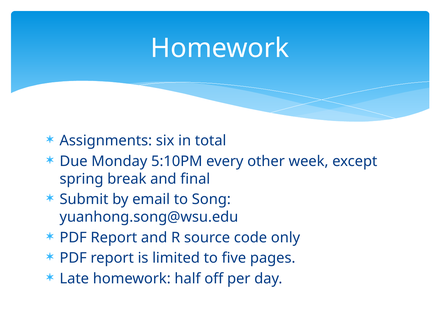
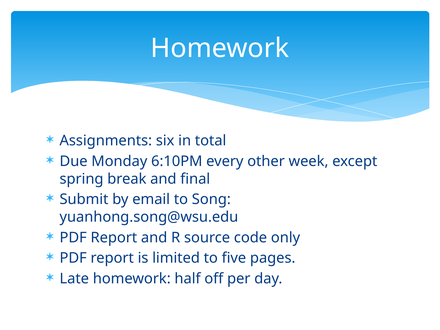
5:10PM: 5:10PM -> 6:10PM
